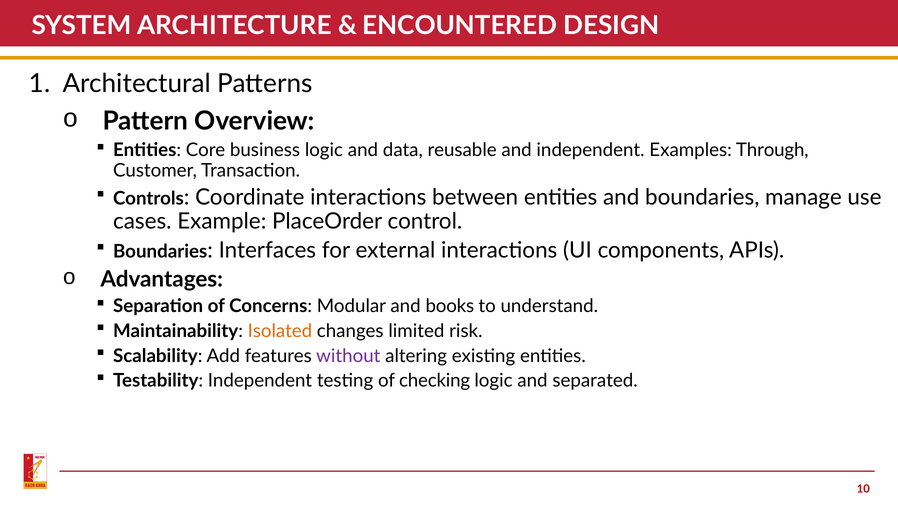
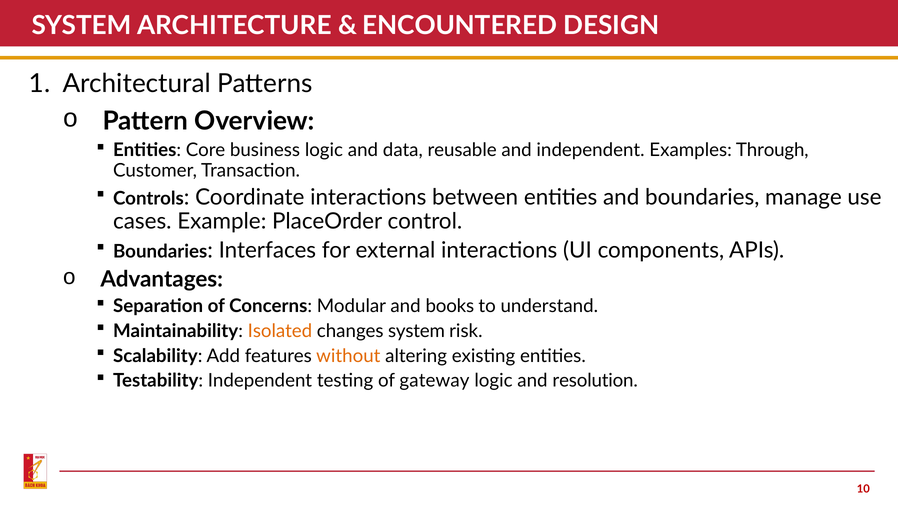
changes limited: limited -> system
without colour: purple -> orange
checking: checking -> gateway
separated: separated -> resolution
